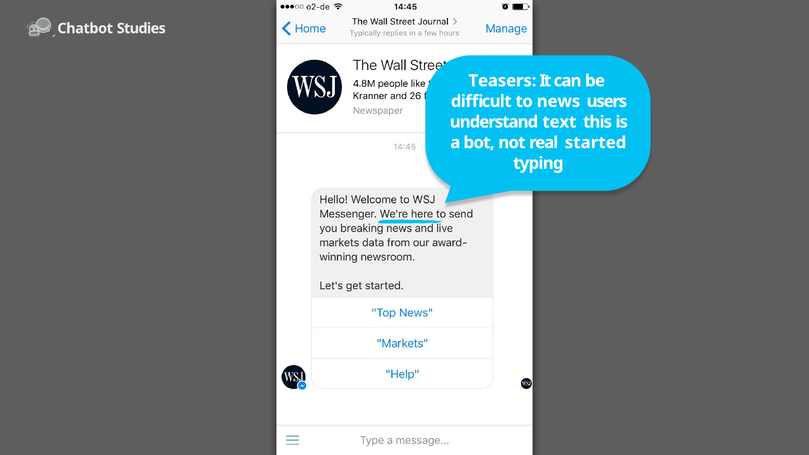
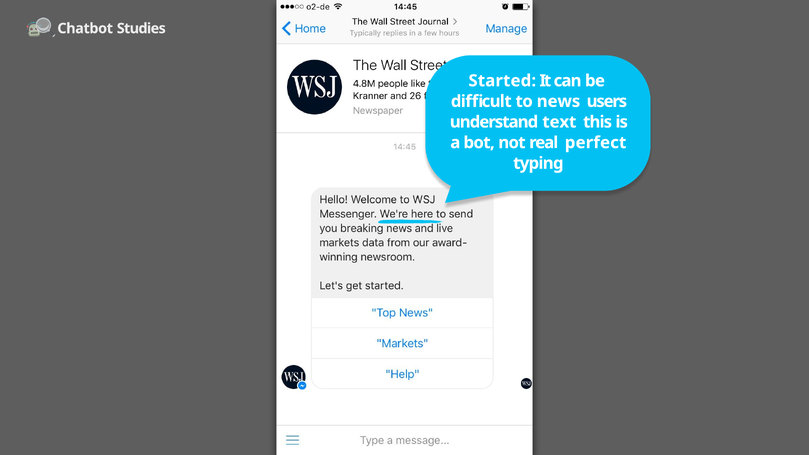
Teasers: Teasers -> Started
started: started -> perfect
